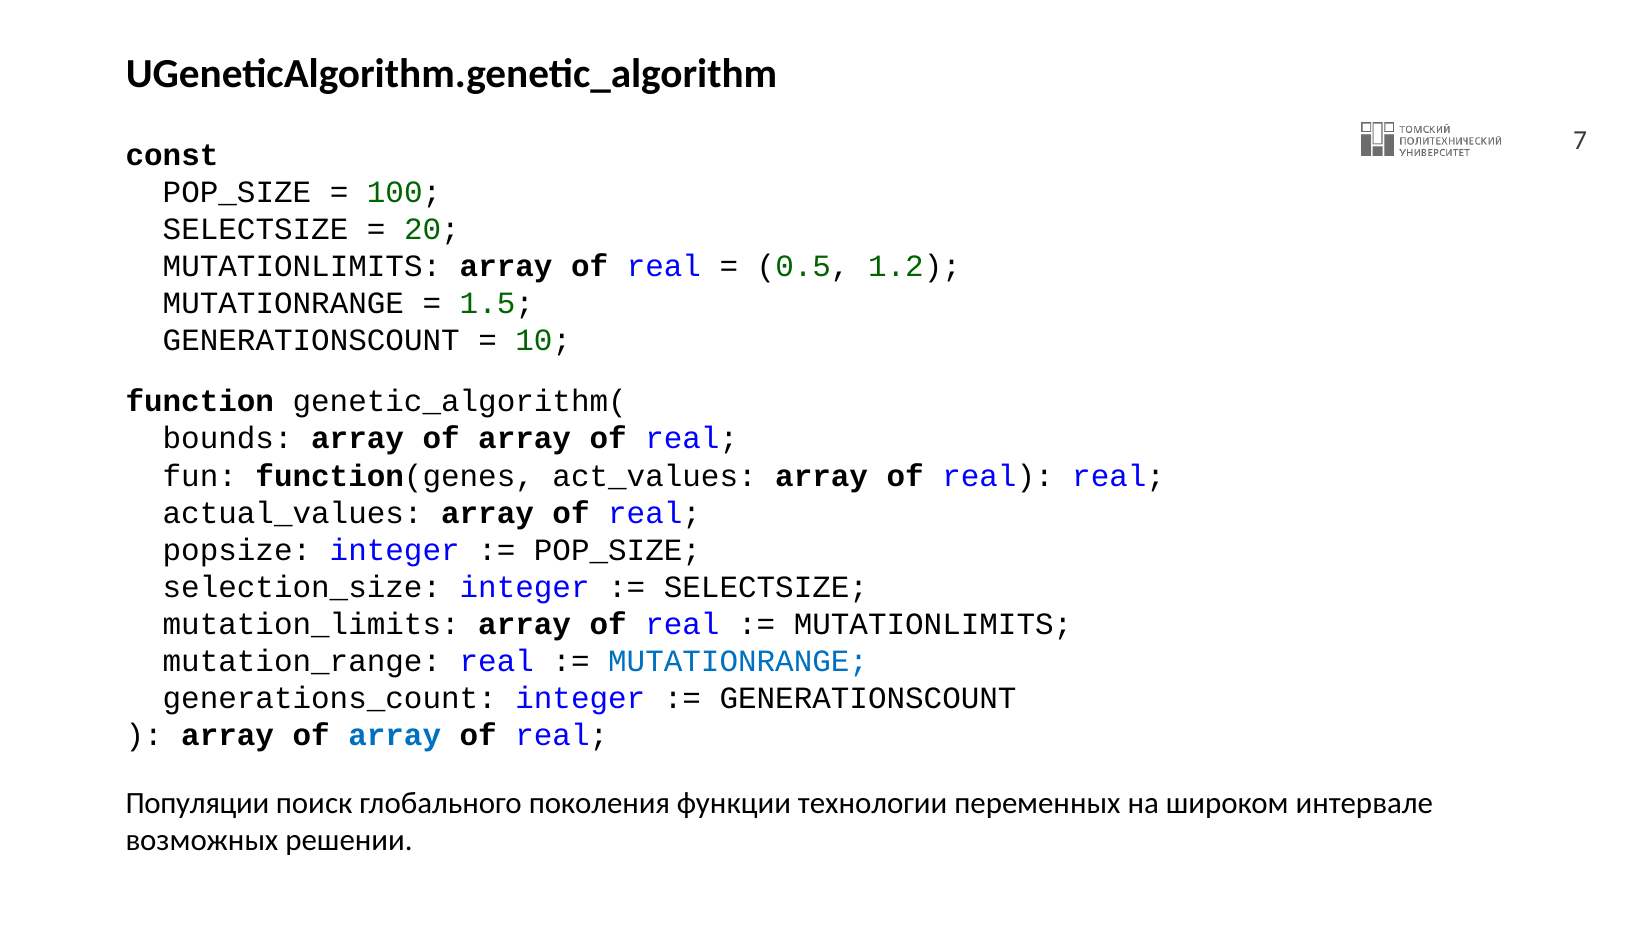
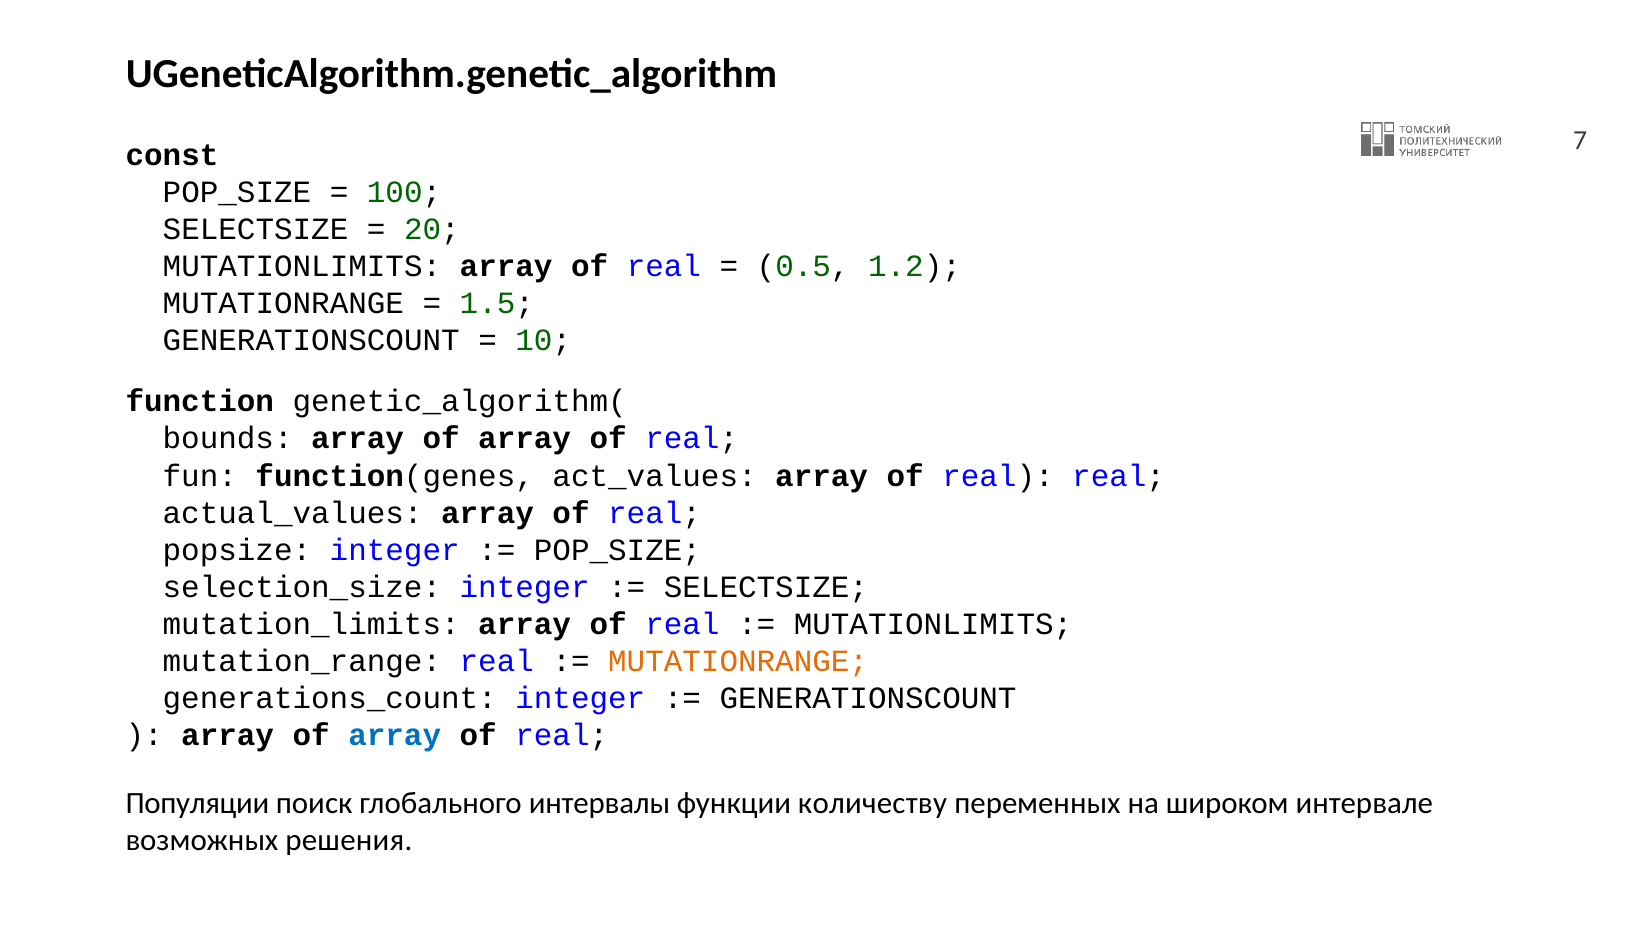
MUTATIONRANGE at (738, 662) colour: blue -> orange
поколения: поколения -> интервалы
технологии: технологии -> количеству
решении: решении -> решения
